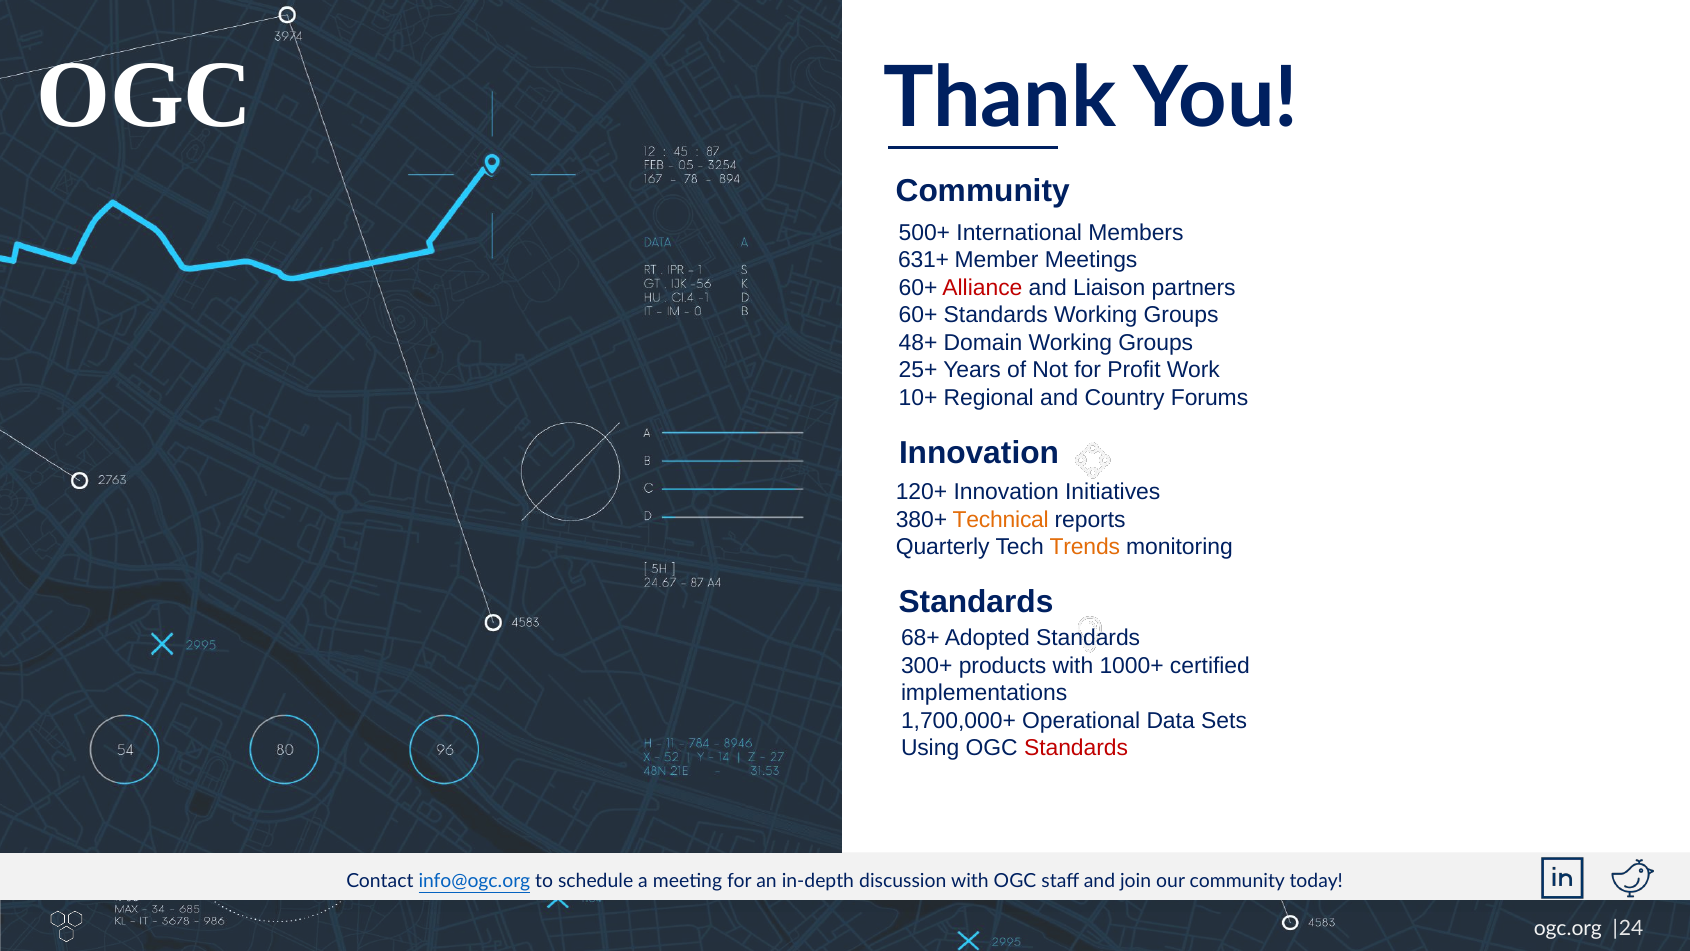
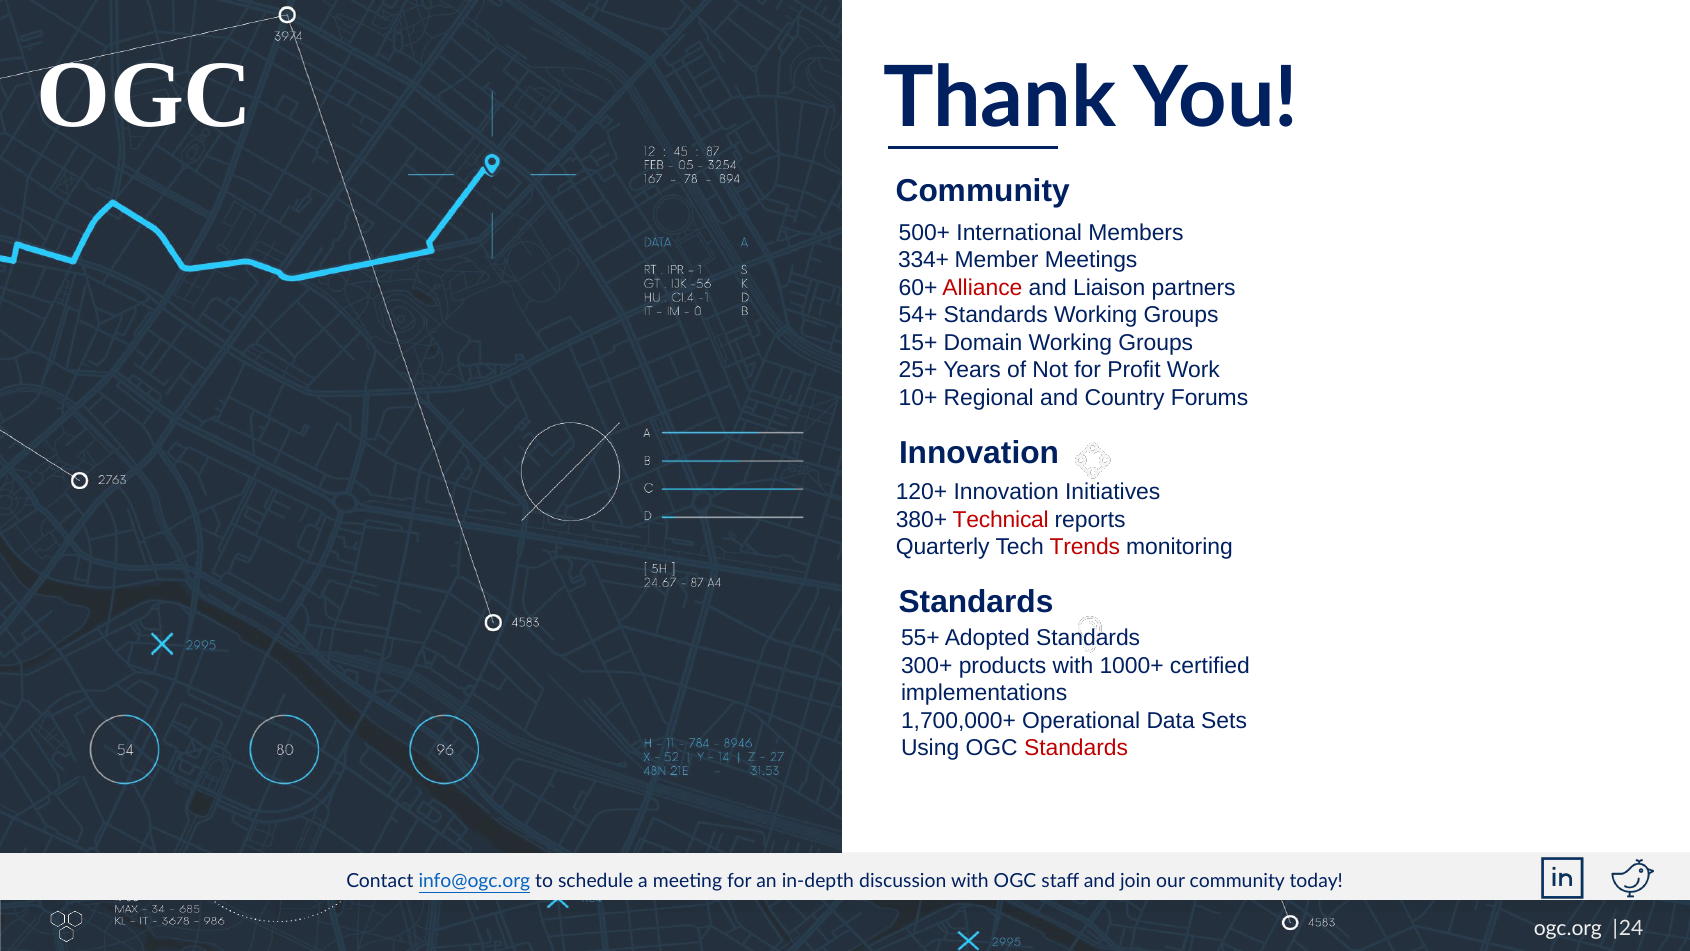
631+: 631+ -> 334+
60+ at (918, 315): 60+ -> 54+
48+: 48+ -> 15+
Technical colour: orange -> red
Trends colour: orange -> red
68+: 68+ -> 55+
